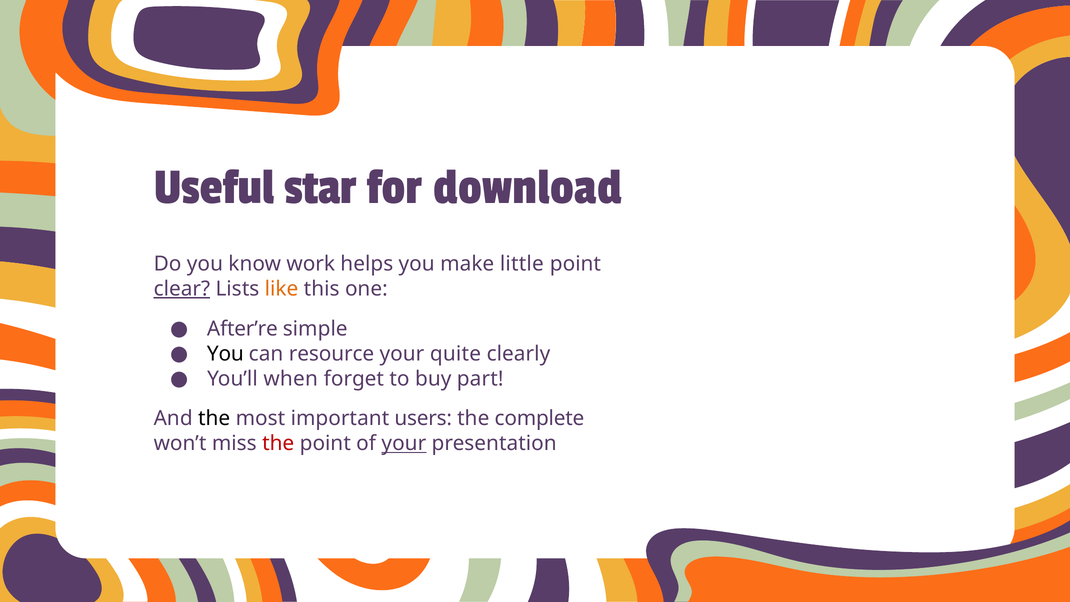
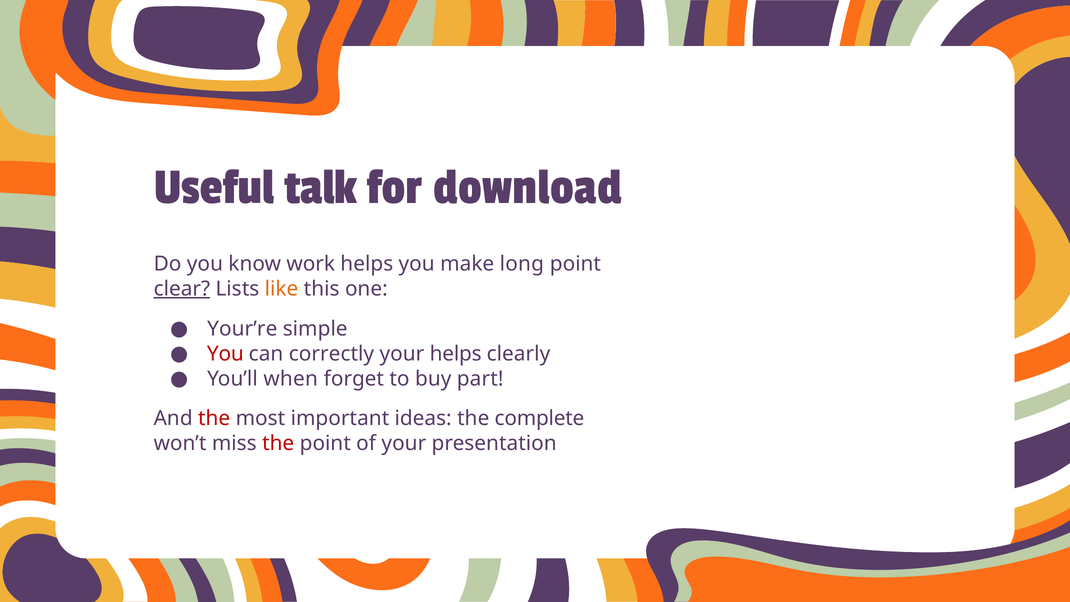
star: star -> talk
little: little -> long
After’re: After’re -> Your’re
You at (225, 354) colour: black -> red
resource: resource -> correctly
your quite: quite -> helps
the at (214, 418) colour: black -> red
users: users -> ideas
your at (404, 443) underline: present -> none
